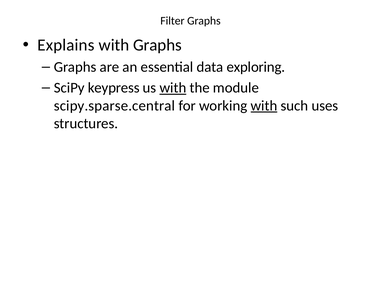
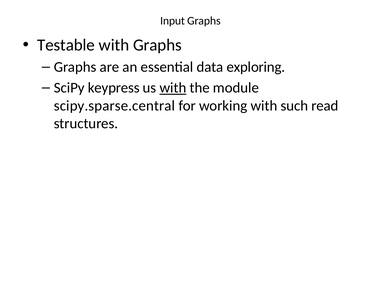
Filter: Filter -> Input
Explains: Explains -> Testable
with at (264, 106) underline: present -> none
uses: uses -> read
